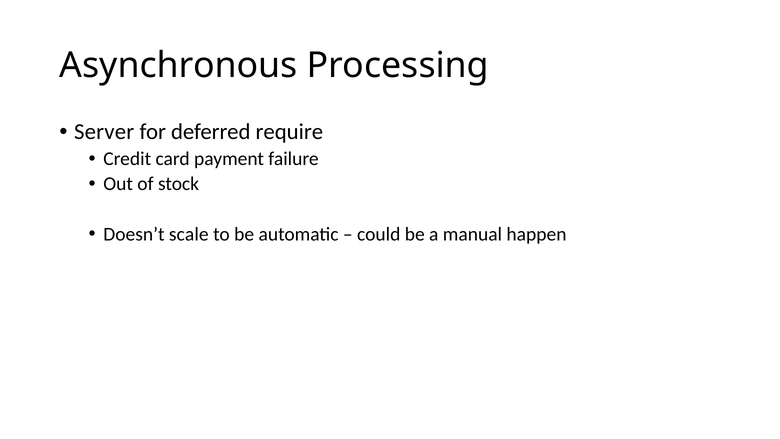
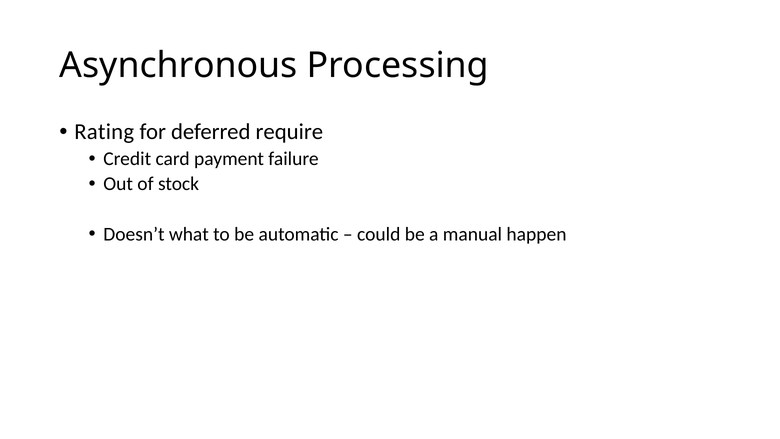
Server: Server -> Rating
scale: scale -> what
